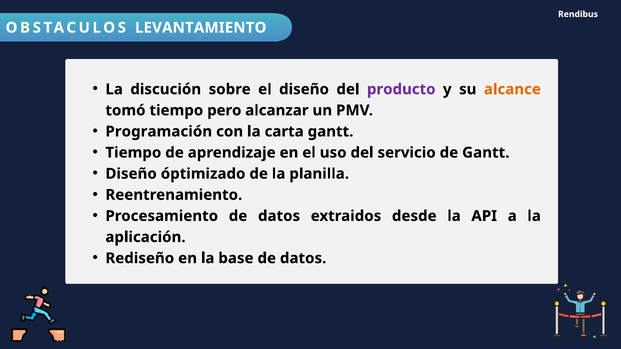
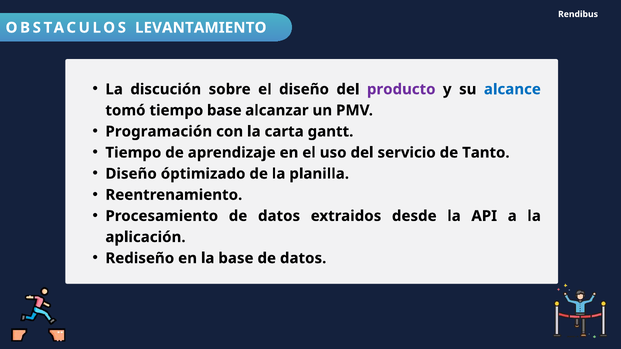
alcance colour: orange -> blue
tiempo pero: pero -> base
de Gantt: Gantt -> Tanto
